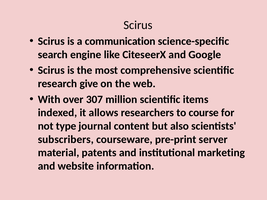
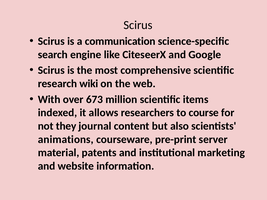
give: give -> wiki
307: 307 -> 673
type: type -> they
subscribers: subscribers -> animations
